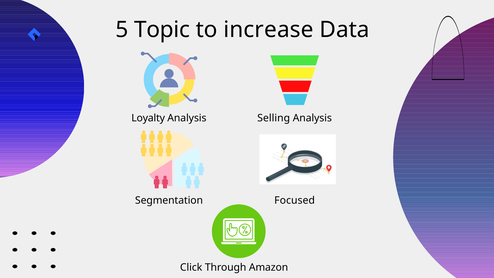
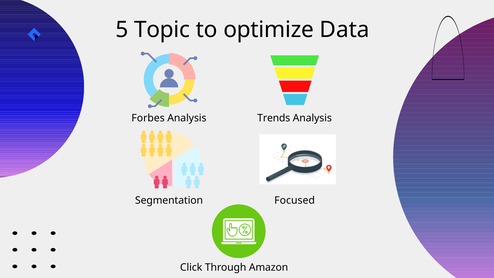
increase: increase -> optimize
Loyalty: Loyalty -> Forbes
Selling: Selling -> Trends
